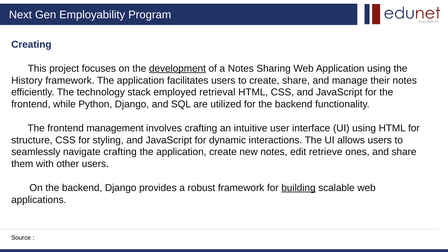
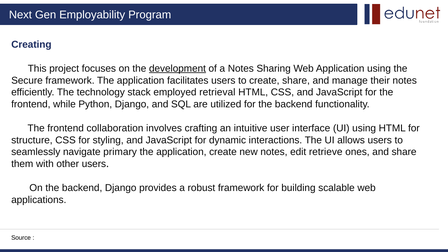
History: History -> Secure
management: management -> collaboration
navigate crafting: crafting -> primary
building underline: present -> none
